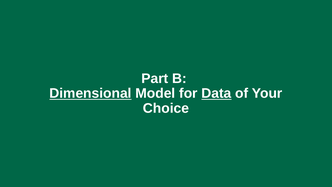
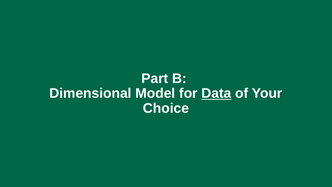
Dimensional underline: present -> none
